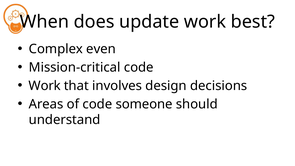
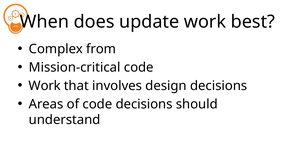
even: even -> from
code someone: someone -> decisions
